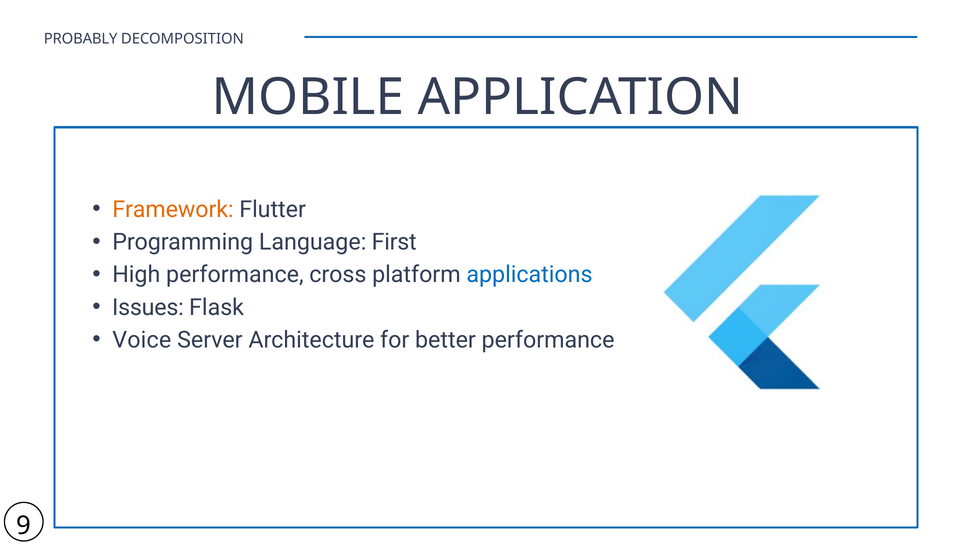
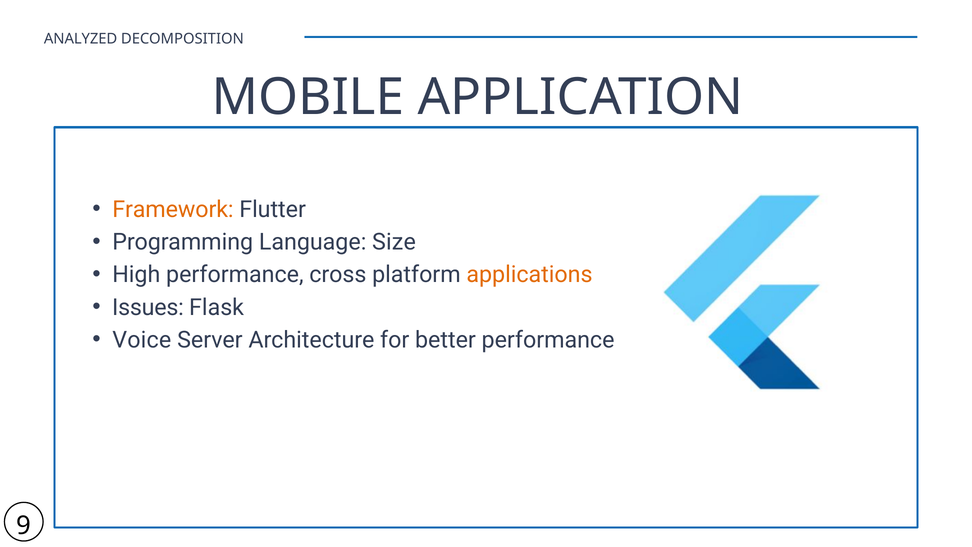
PROBABLY: PROBABLY -> ANALYZED
First: First -> Size
applications colour: blue -> orange
